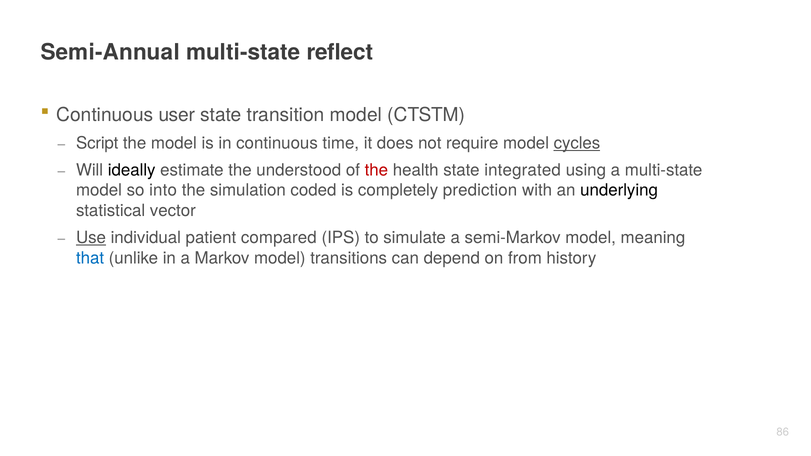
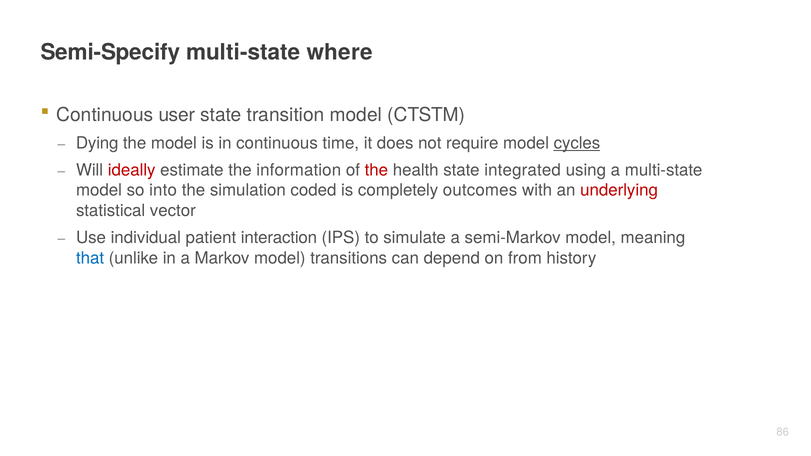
Semi-Annual: Semi-Annual -> Semi-Specify
reflect: reflect -> where
Script: Script -> Dying
ideally colour: black -> red
understood: understood -> information
prediction: prediction -> outcomes
underlying colour: black -> red
Use underline: present -> none
compared: compared -> interaction
